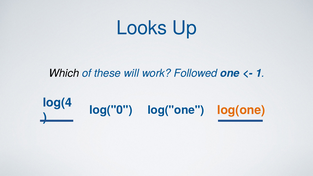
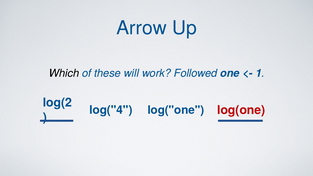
Looks: Looks -> Arrow
log(4: log(4 -> log(2
log("0: log("0 -> log("4
log(one colour: orange -> red
